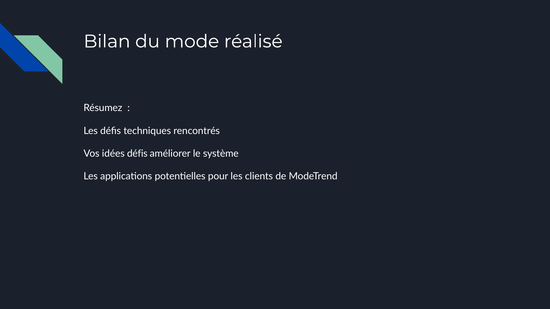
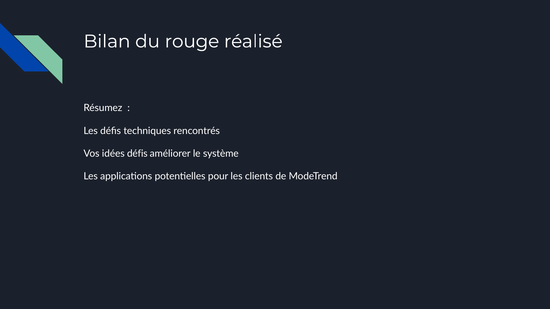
mode: mode -> rouge
